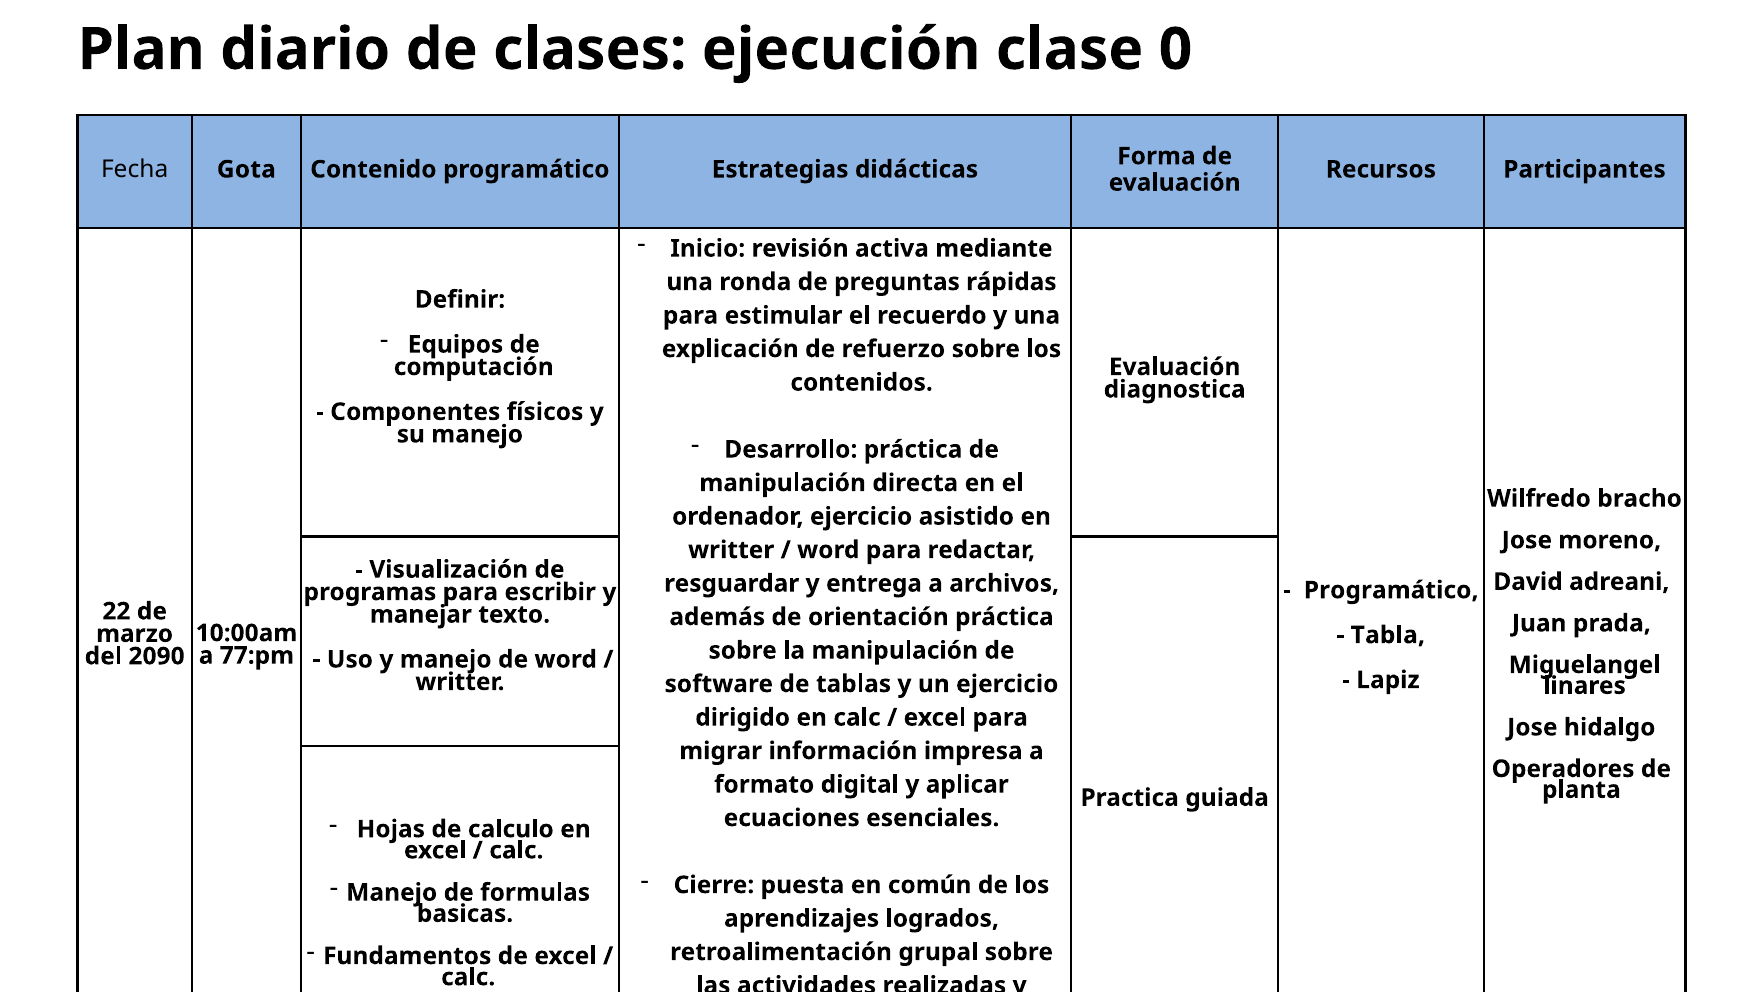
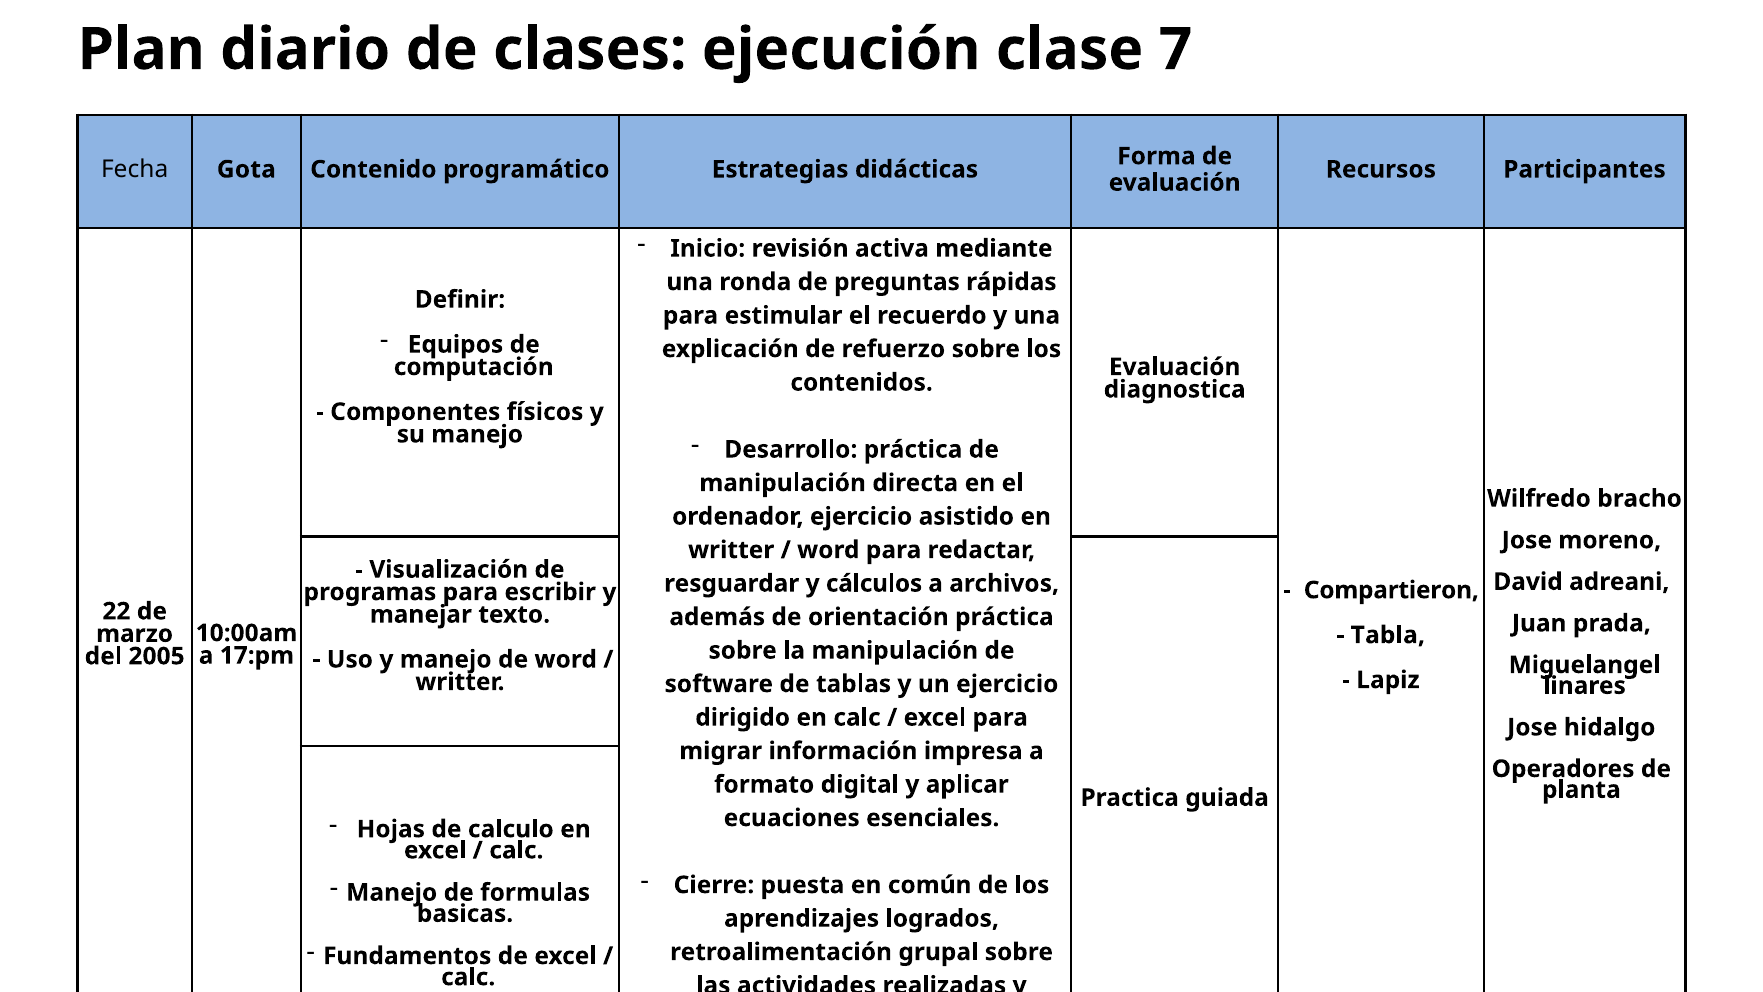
0: 0 -> 7
entrega: entrega -> cálculos
Programático at (1391, 590): Programático -> Compartieron
77:pm: 77:pm -> 17:pm
2090: 2090 -> 2005
